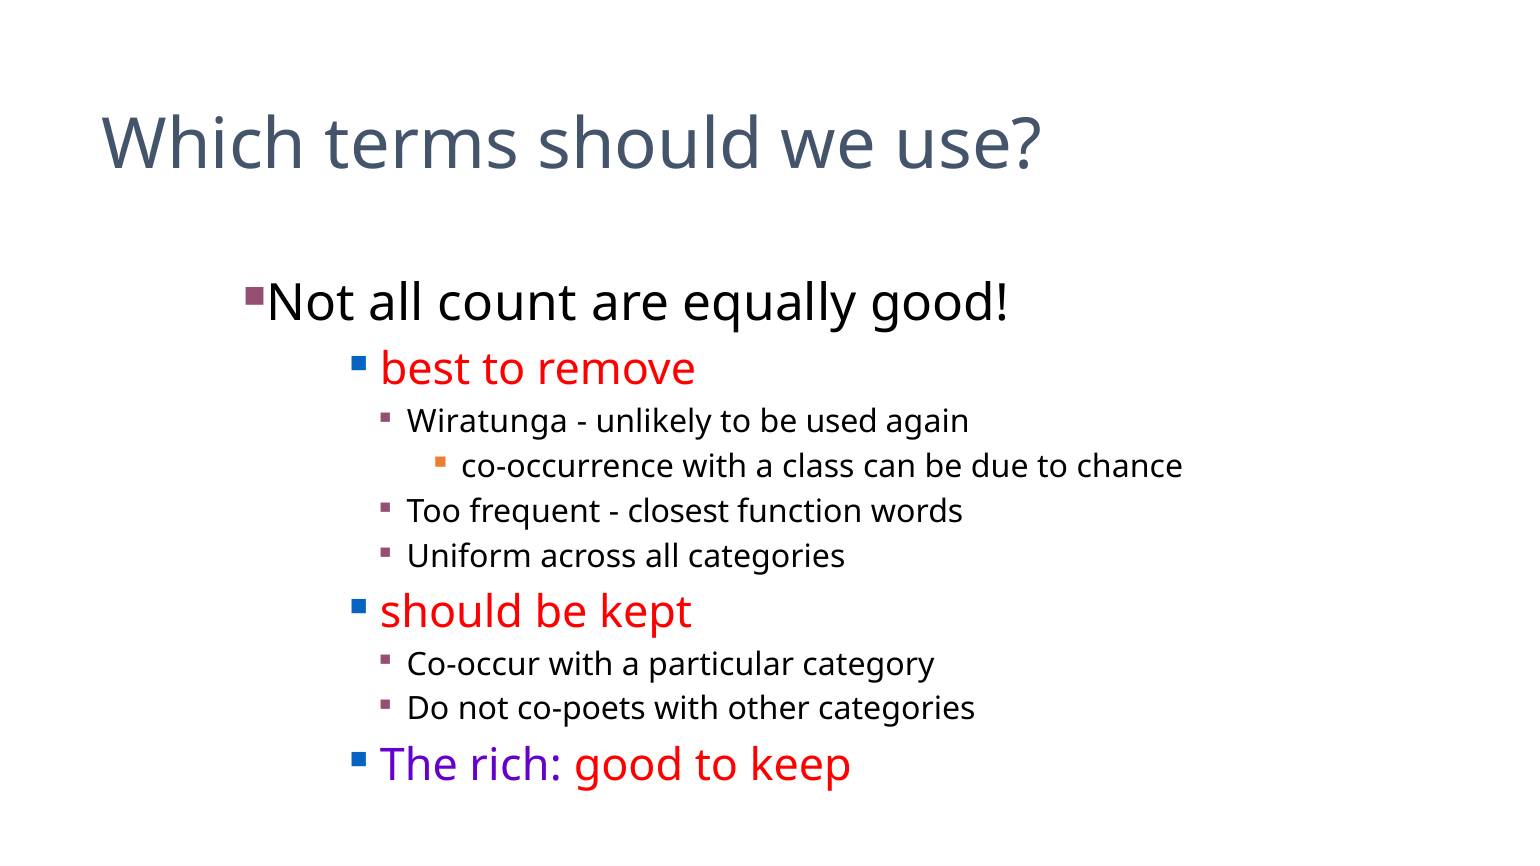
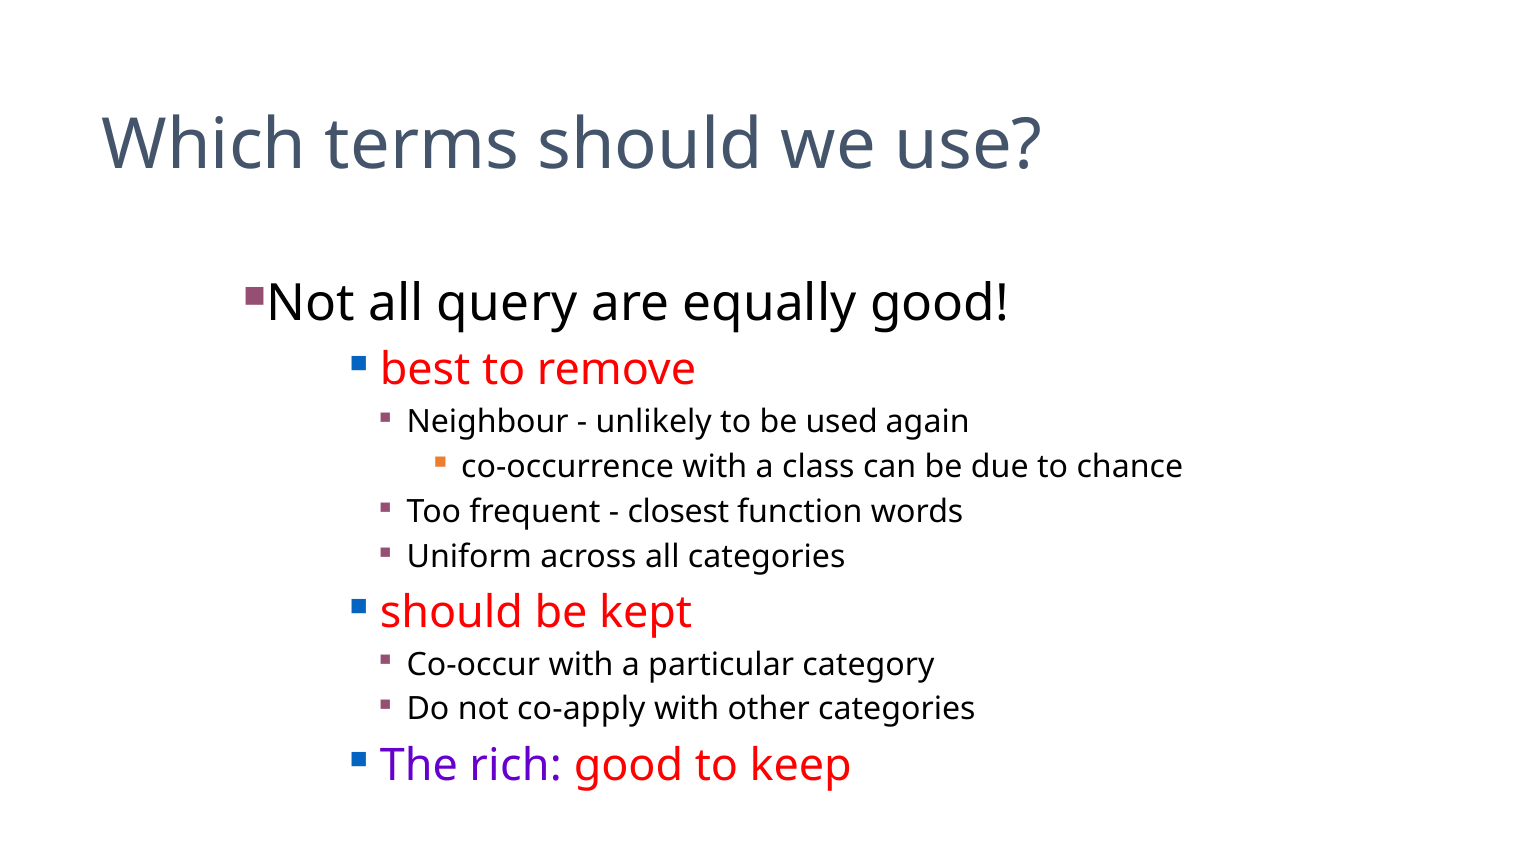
count: count -> query
Wiratunga: Wiratunga -> Neighbour
co-poets: co-poets -> co-apply
